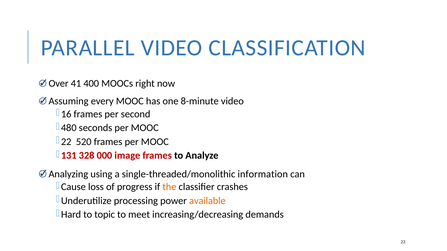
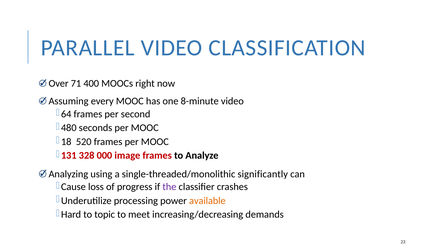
41: 41 -> 71
16: 16 -> 64
22: 22 -> 18
information: information -> significantly
the colour: orange -> purple
